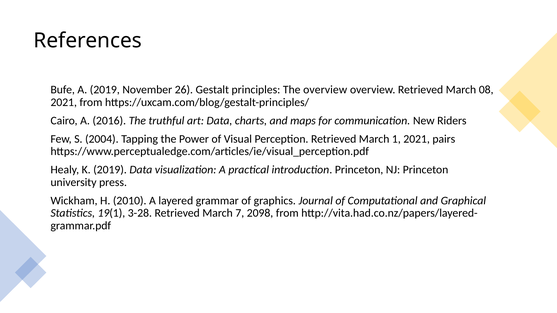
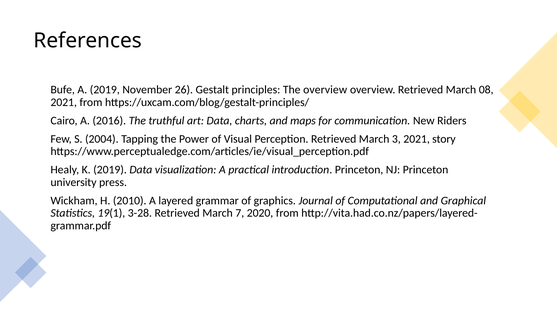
1: 1 -> 3
pairs: pairs -> story
2098: 2098 -> 2020
